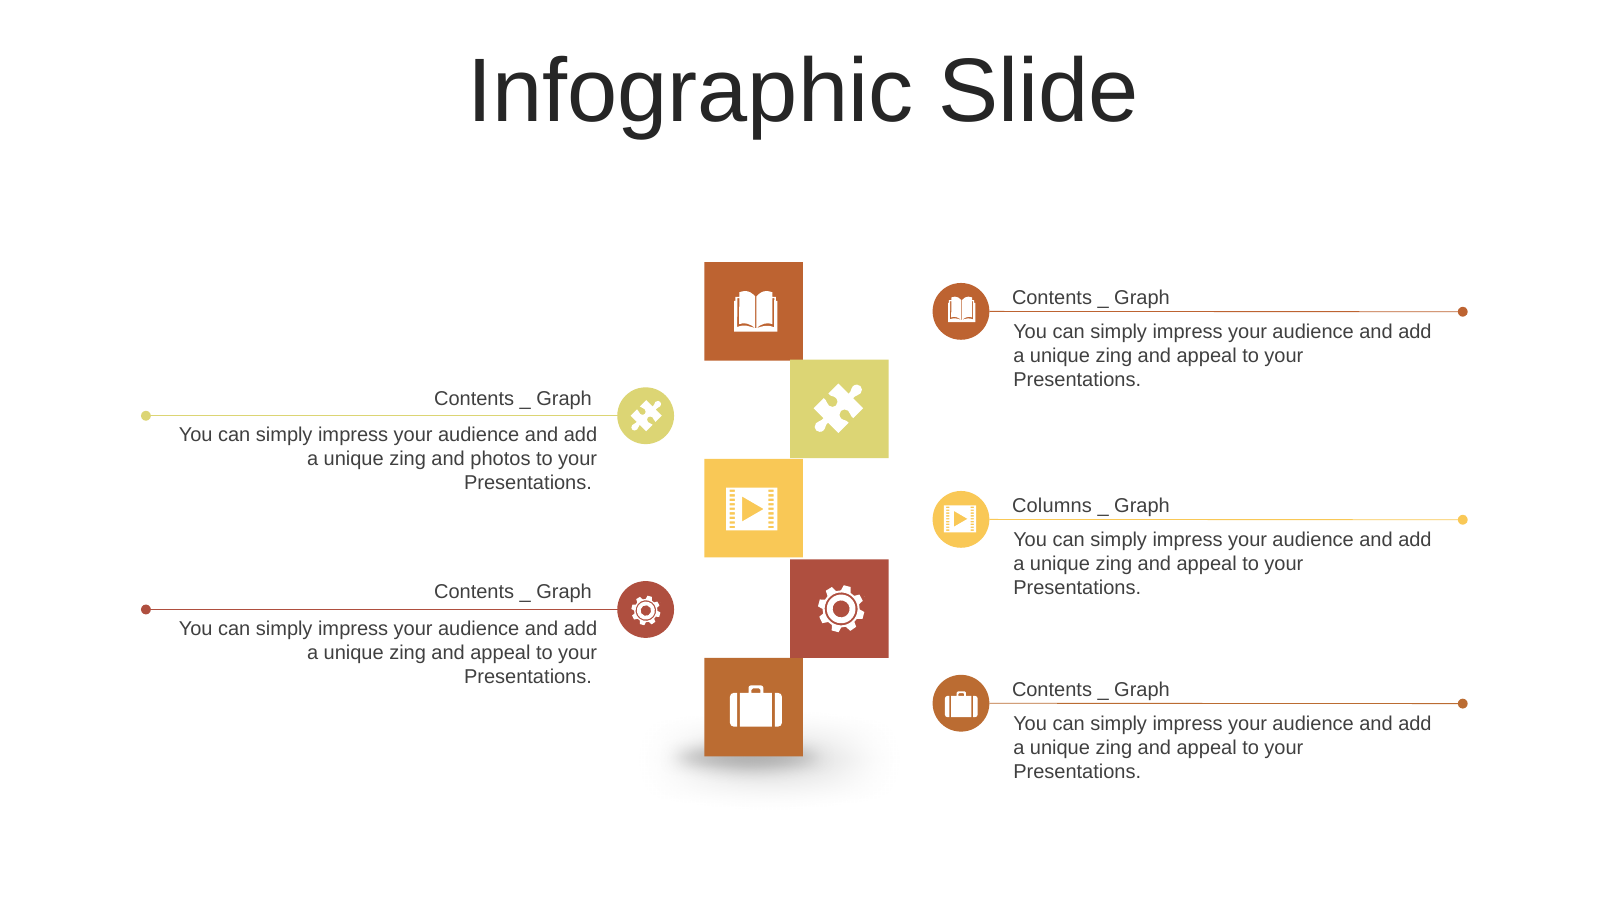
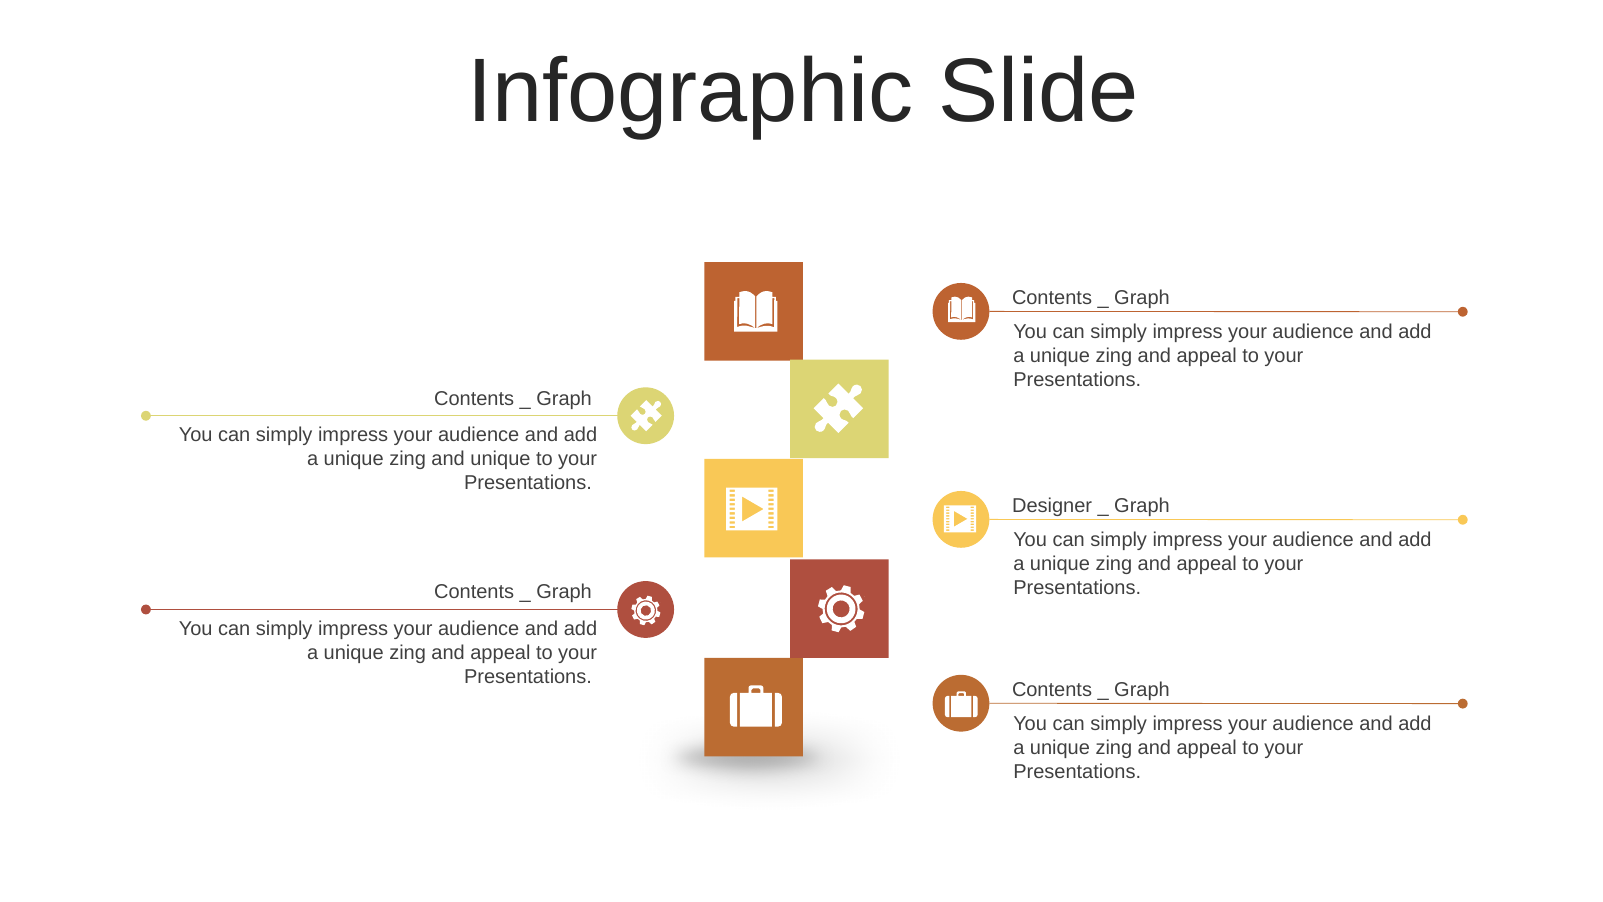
and photos: photos -> unique
Columns: Columns -> Designer
